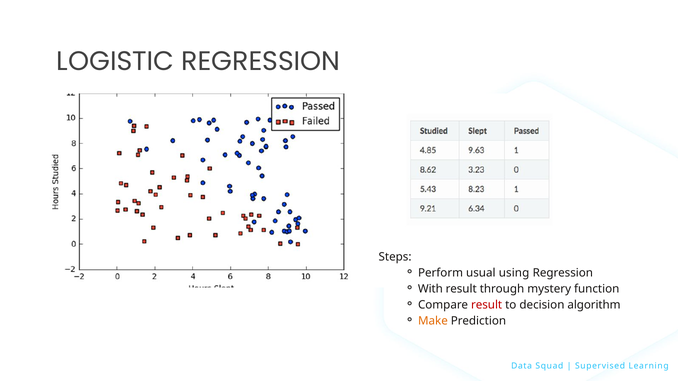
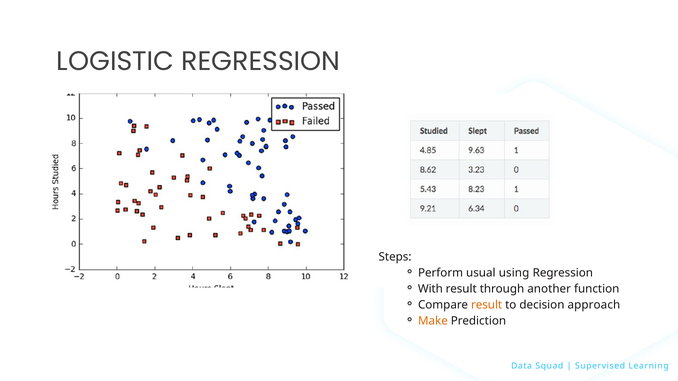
mystery: mystery -> another
result at (487, 305) colour: red -> orange
algorithm: algorithm -> approach
